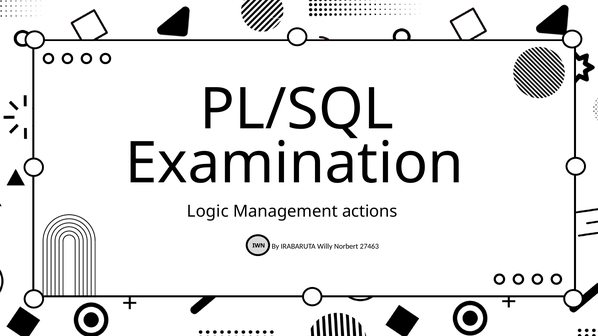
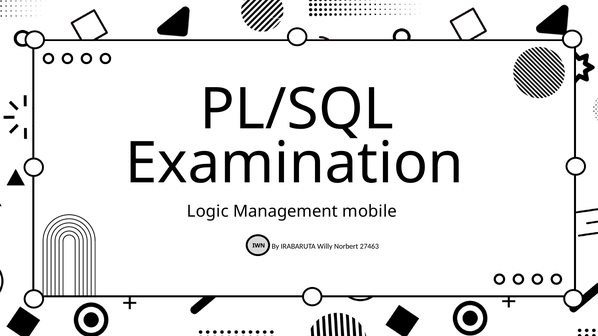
actions: actions -> mobile
